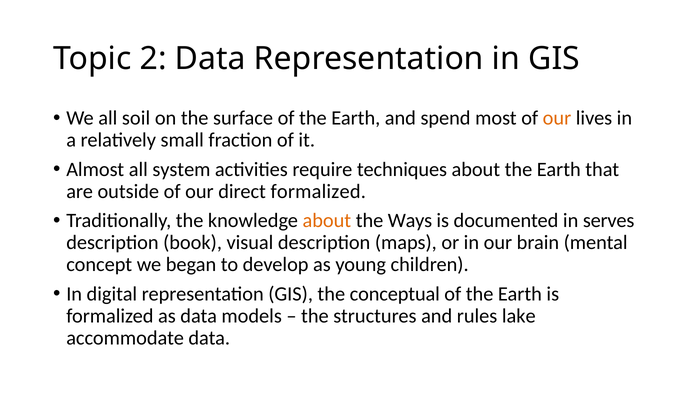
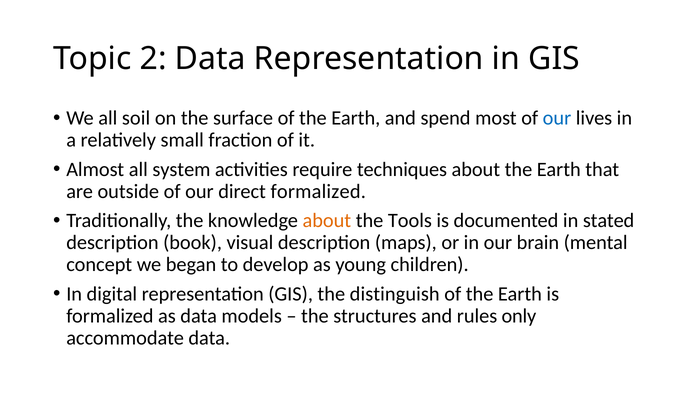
our at (557, 118) colour: orange -> blue
Ways: Ways -> Tools
serves: serves -> stated
conceptual: conceptual -> distinguish
lake: lake -> only
